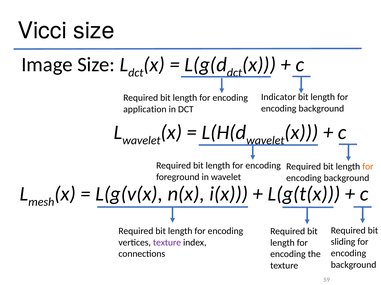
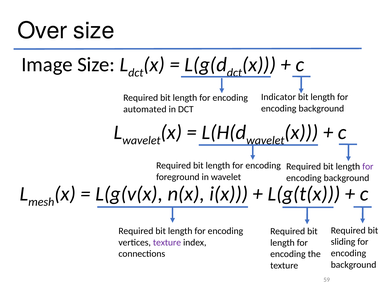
Vicci: Vicci -> Over
application: application -> automated
for at (368, 167) colour: orange -> purple
